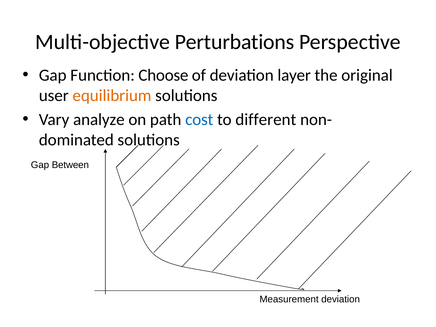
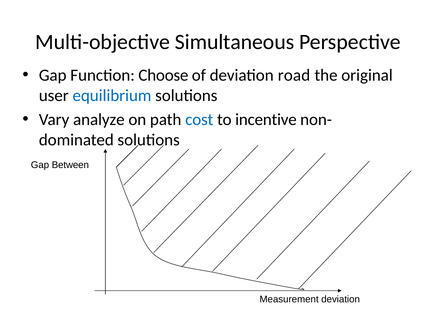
Perturbations: Perturbations -> Simultaneous
layer: layer -> road
equilibrium colour: orange -> blue
different: different -> incentive
